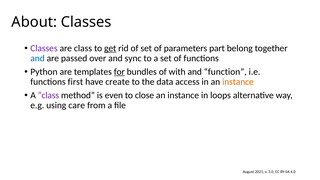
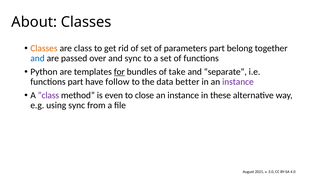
Classes at (44, 48) colour: purple -> orange
get underline: present -> none
with: with -> take
function: function -> separate
functions first: first -> part
create: create -> follow
access: access -> better
instance at (238, 82) colour: orange -> purple
loops: loops -> these
using care: care -> sync
